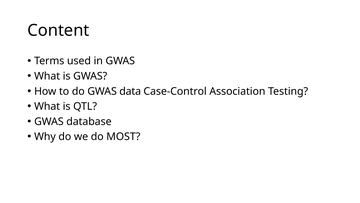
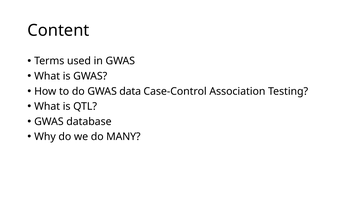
MOST: MOST -> MANY
